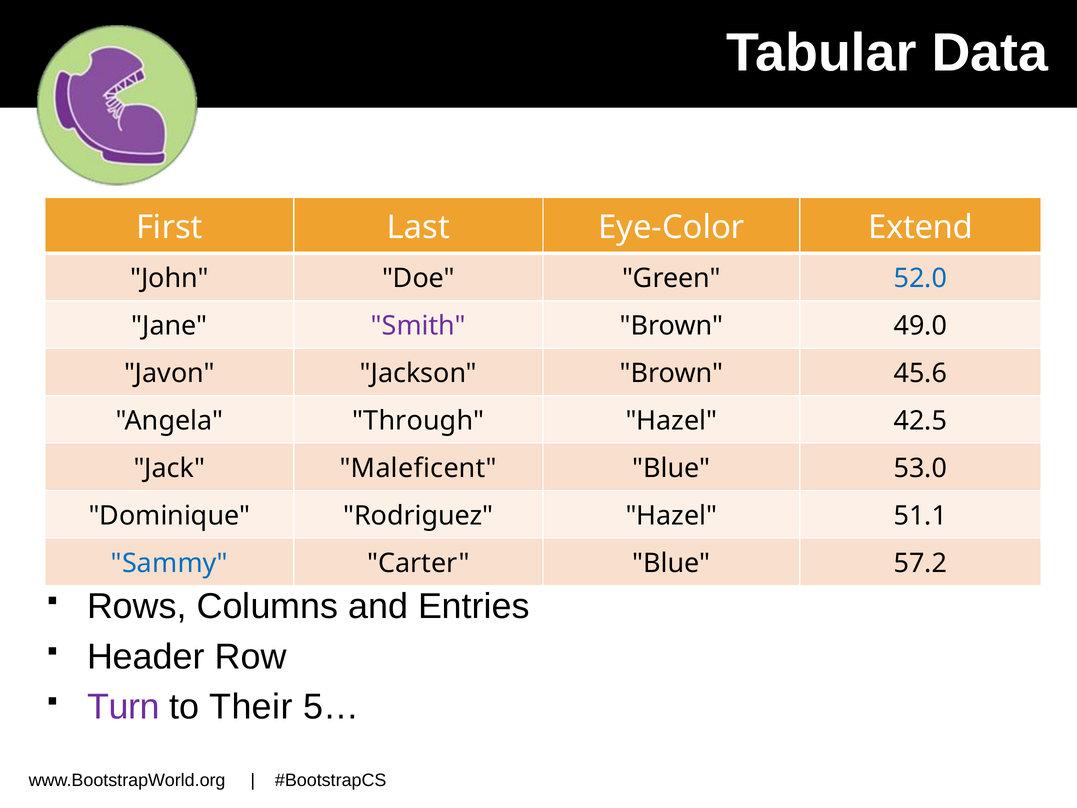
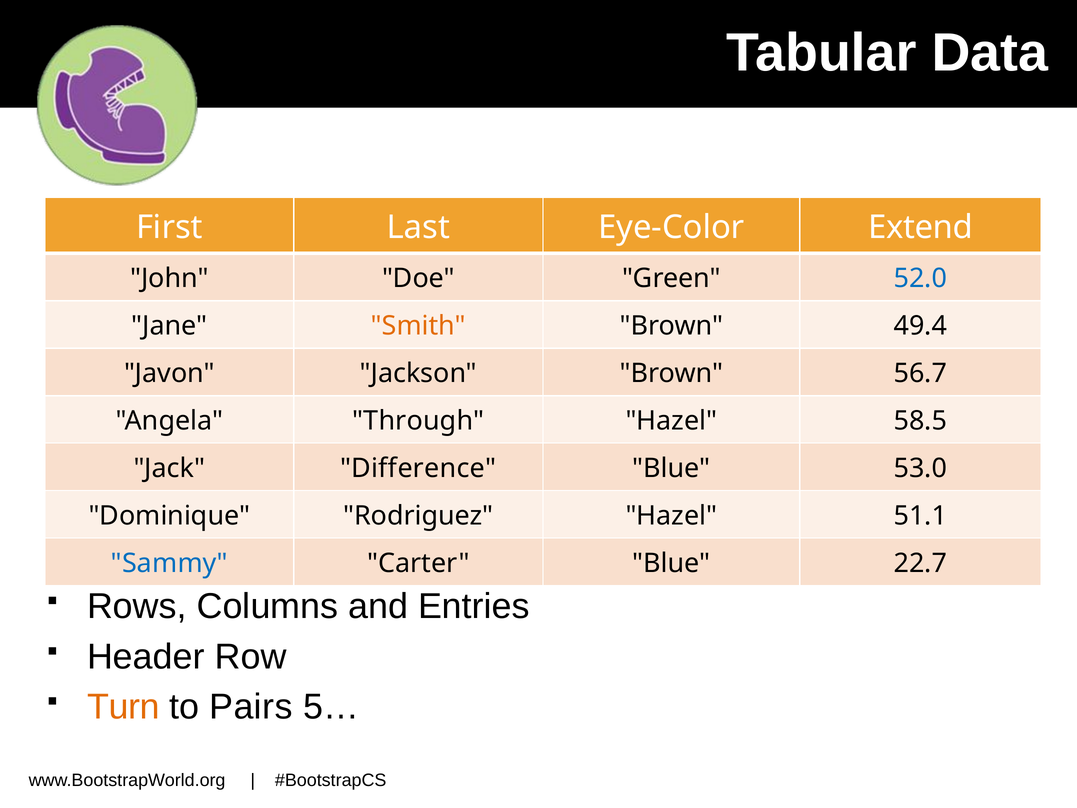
Smith colour: purple -> orange
49.0: 49.0 -> 49.4
45.6: 45.6 -> 56.7
42.5: 42.5 -> 58.5
Maleficent: Maleficent -> Difference
57.2: 57.2 -> 22.7
Turn colour: purple -> orange
Their: Their -> Pairs
